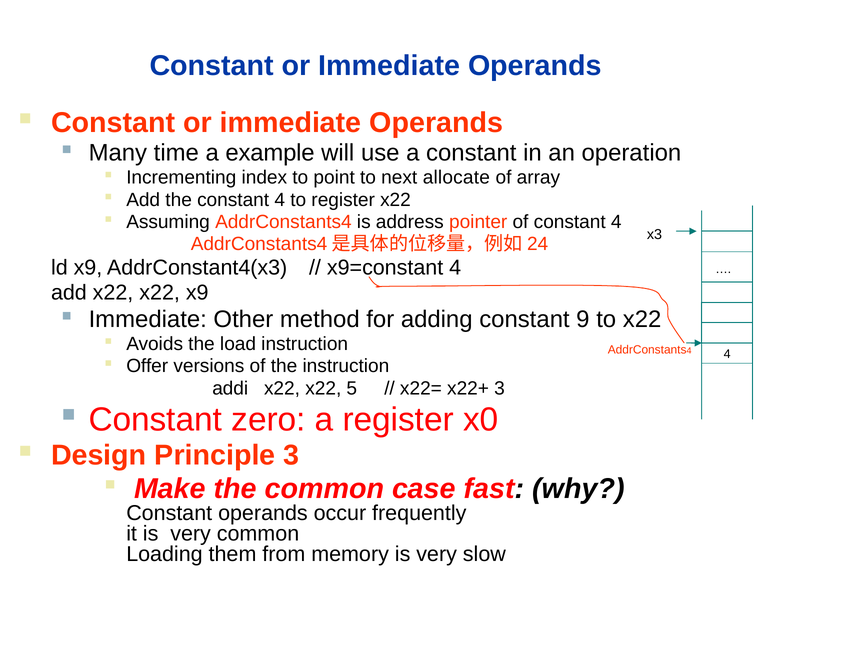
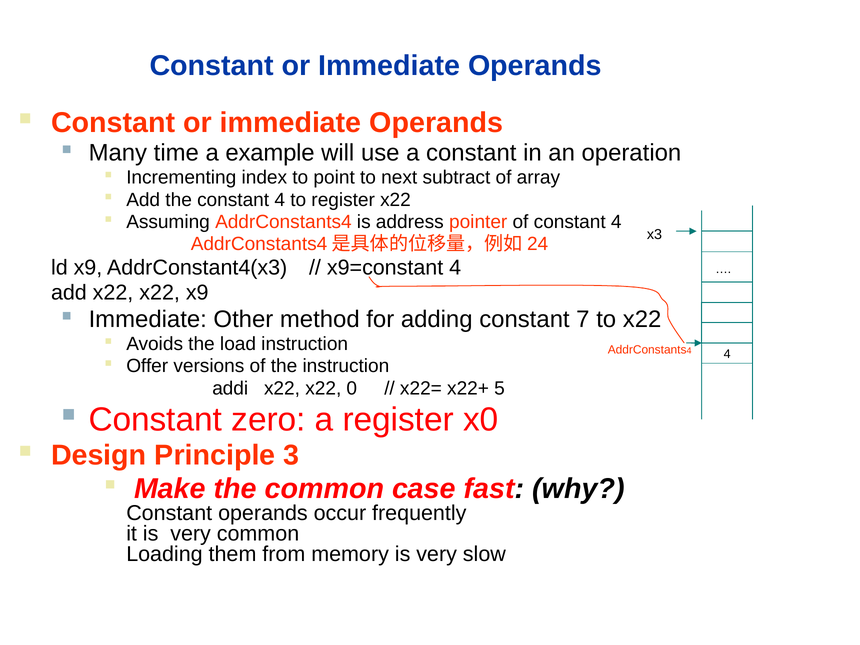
allocate: allocate -> subtract
9: 9 -> 7
5: 5 -> 0
x22+ 3: 3 -> 5
